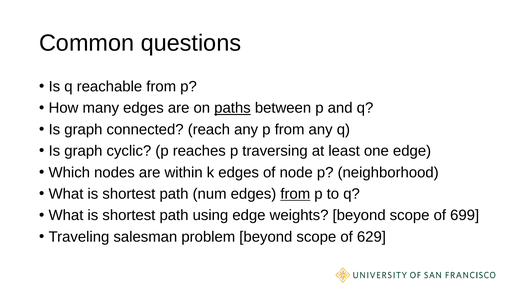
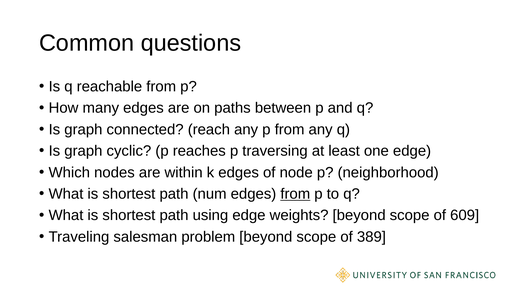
paths underline: present -> none
699: 699 -> 609
629: 629 -> 389
